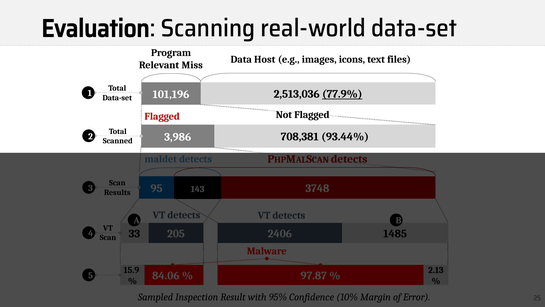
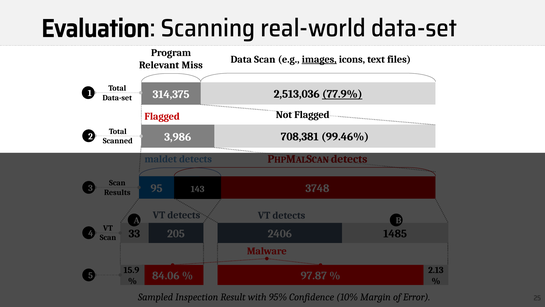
Data Host: Host -> Scan
images underline: none -> present
101,196: 101,196 -> 314,375
93.44%: 93.44% -> 99.46%
